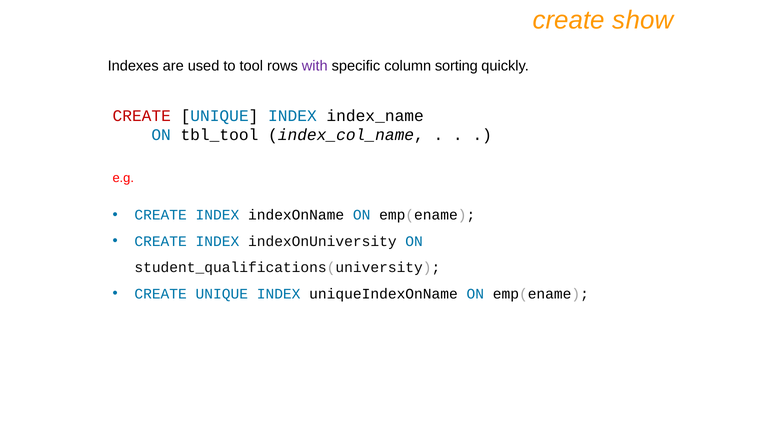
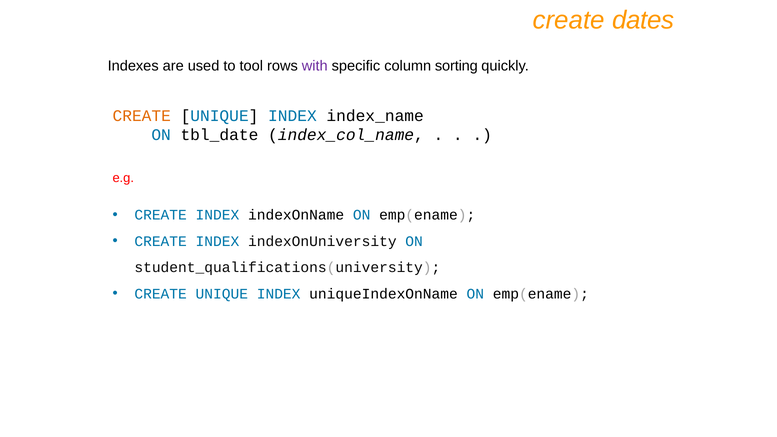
show: show -> dates
CREATE at (142, 116) colour: red -> orange
tbl_tool: tbl_tool -> tbl_date
